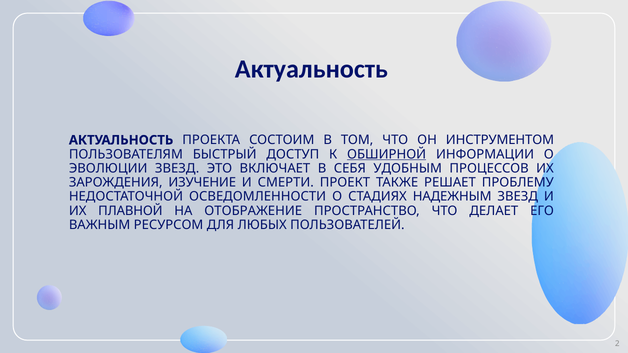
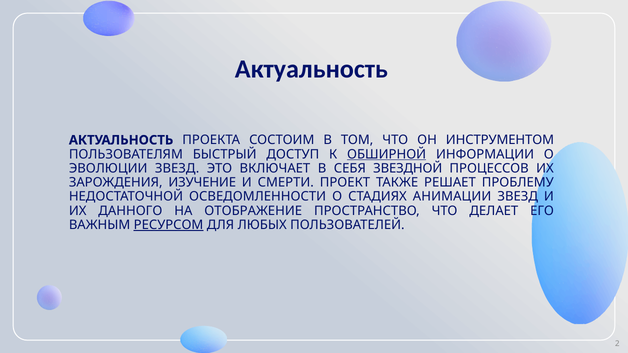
УДОБНЫМ: УДОБНЫМ -> ЗВЕЗДНОЙ
НАДЕЖНЫМ: НАДЕЖНЫМ -> АНИМАЦИИ
ПЛАВНОЙ: ПЛАВНОЙ -> ДАННОГО
РЕСУРСОМ underline: none -> present
